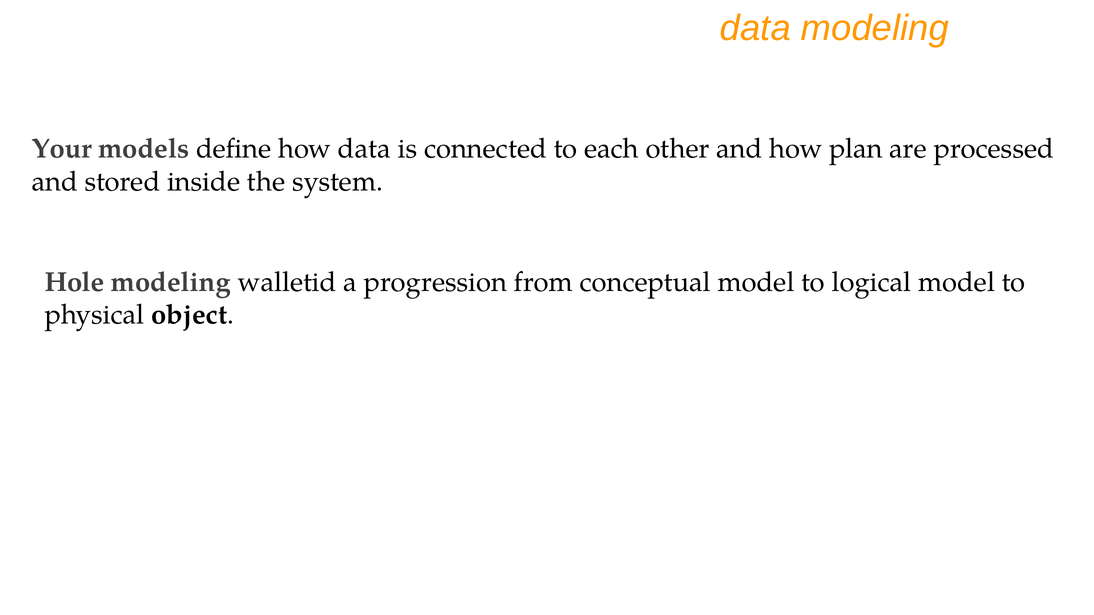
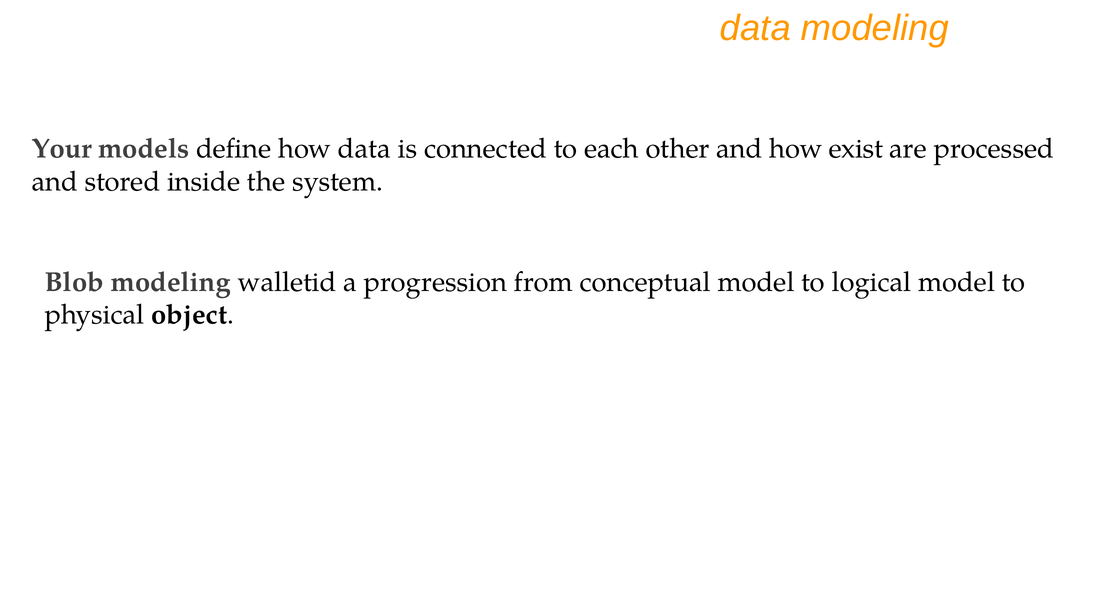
plan: plan -> exist
Hole: Hole -> Blob
